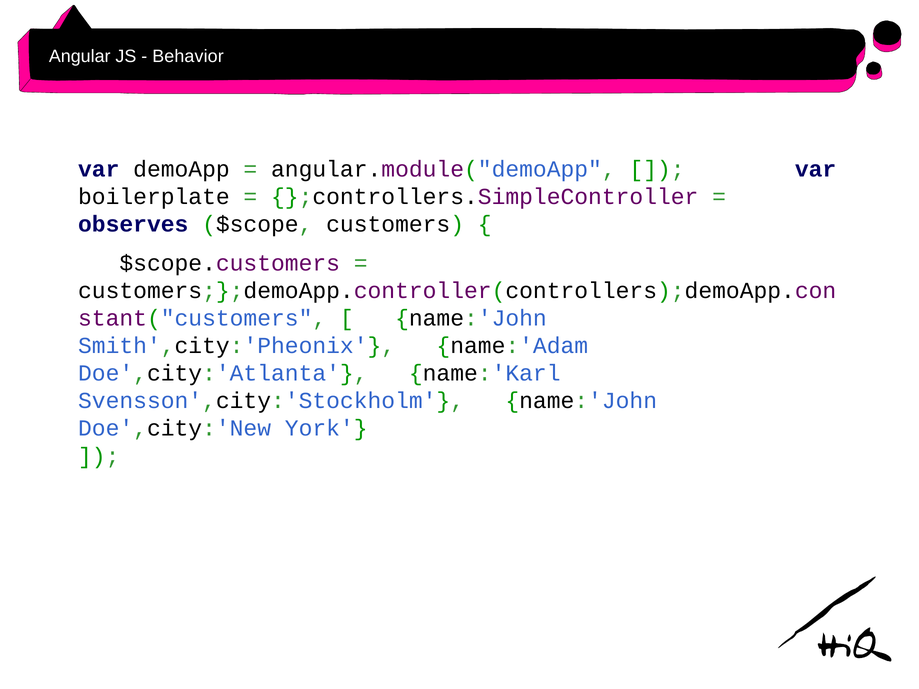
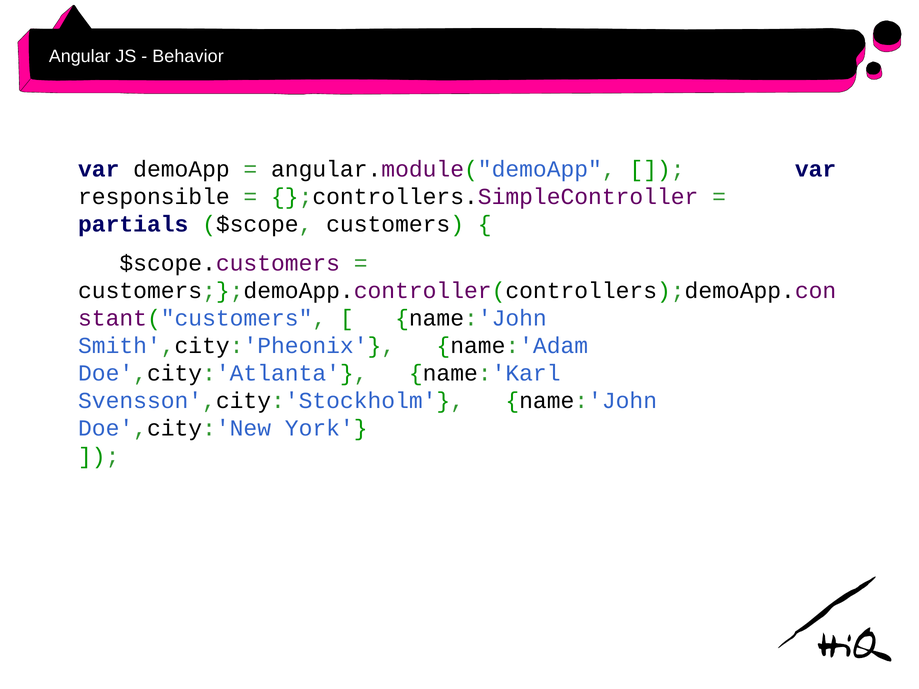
boilerplate: boilerplate -> responsible
observes: observes -> partials
